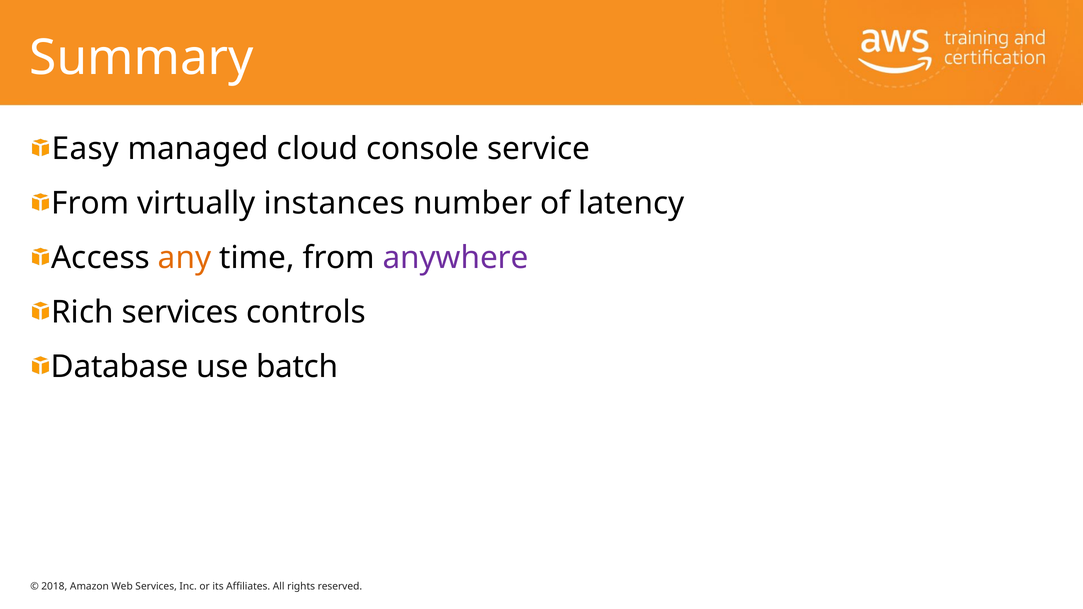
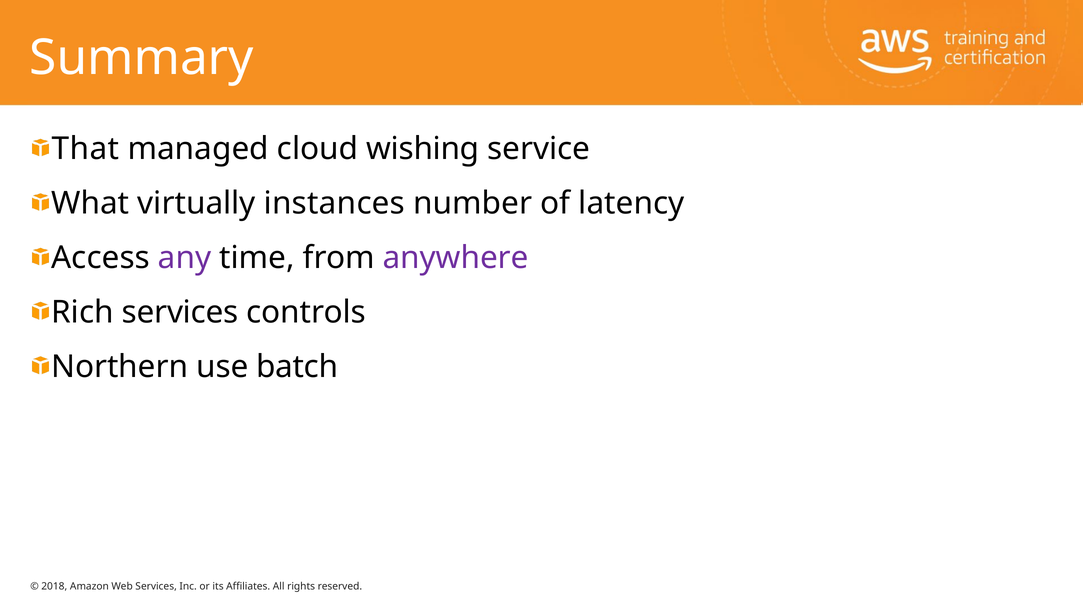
Easy: Easy -> That
console: console -> wishing
From at (90, 204): From -> What
any colour: orange -> purple
Database: Database -> Northern
